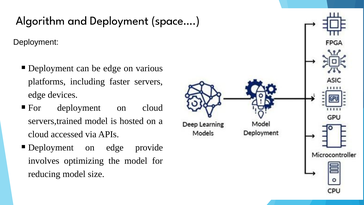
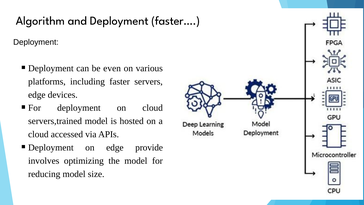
space…: space… -> faster…
be edge: edge -> even
